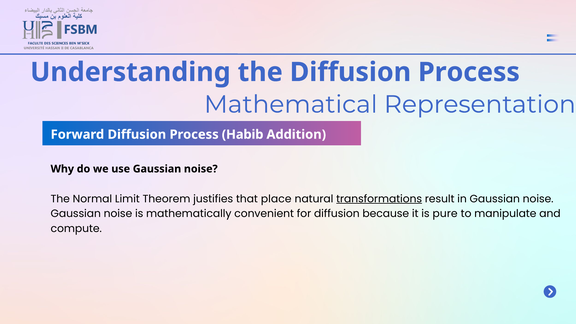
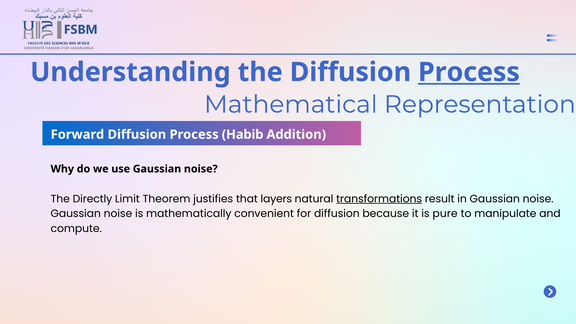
Process at (469, 72) underline: none -> present
Normal: Normal -> Directly
place: place -> layers
